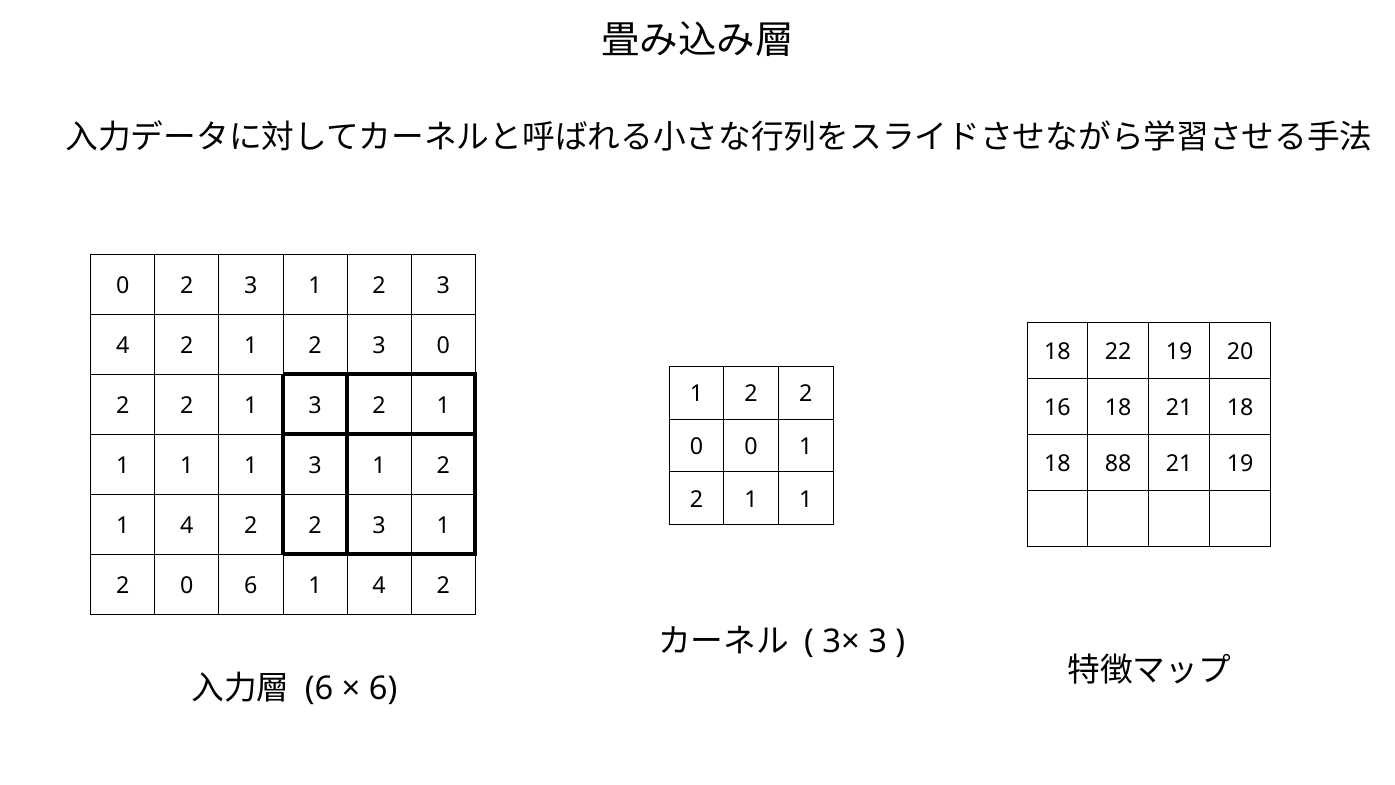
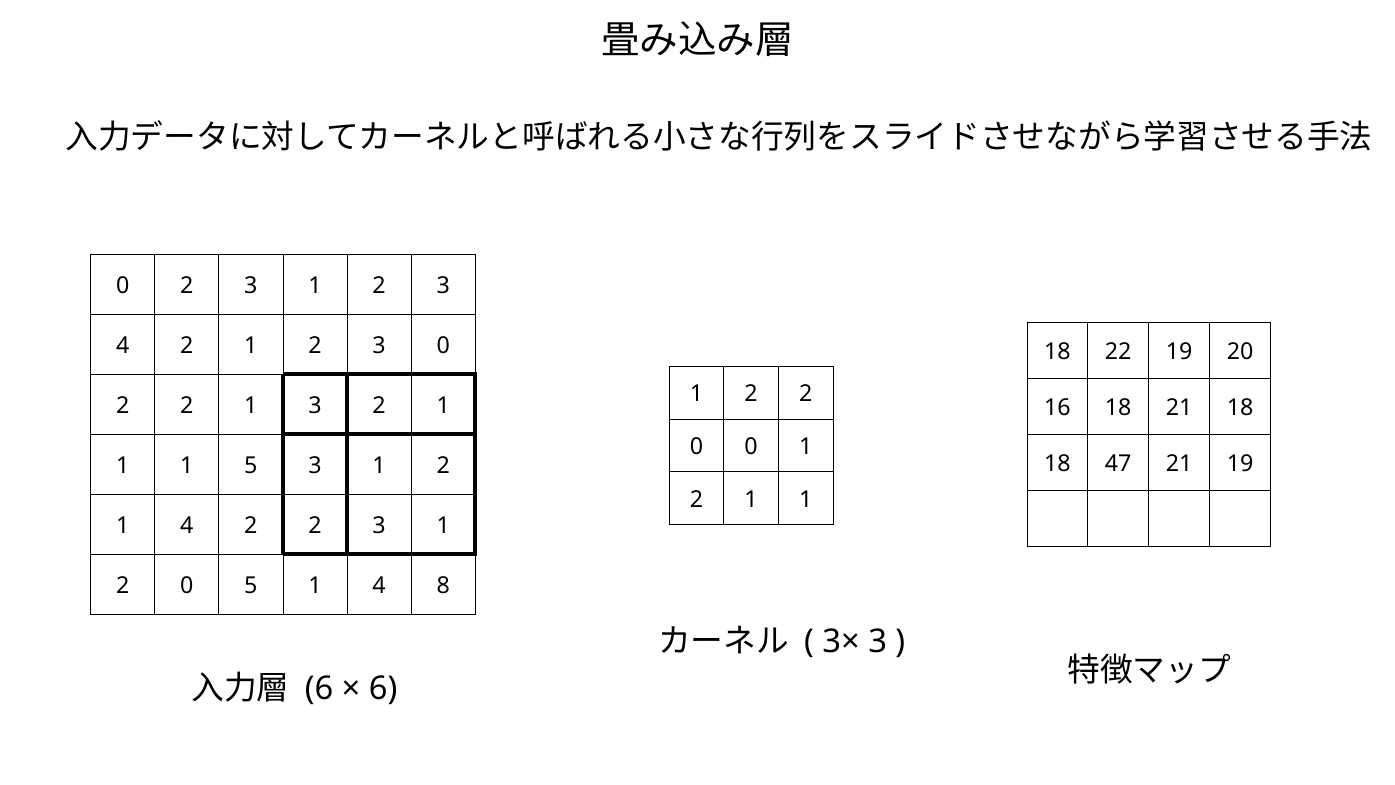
88: 88 -> 47
1 at (251, 465): 1 -> 5
0 6: 6 -> 5
2 at (443, 585): 2 -> 8
